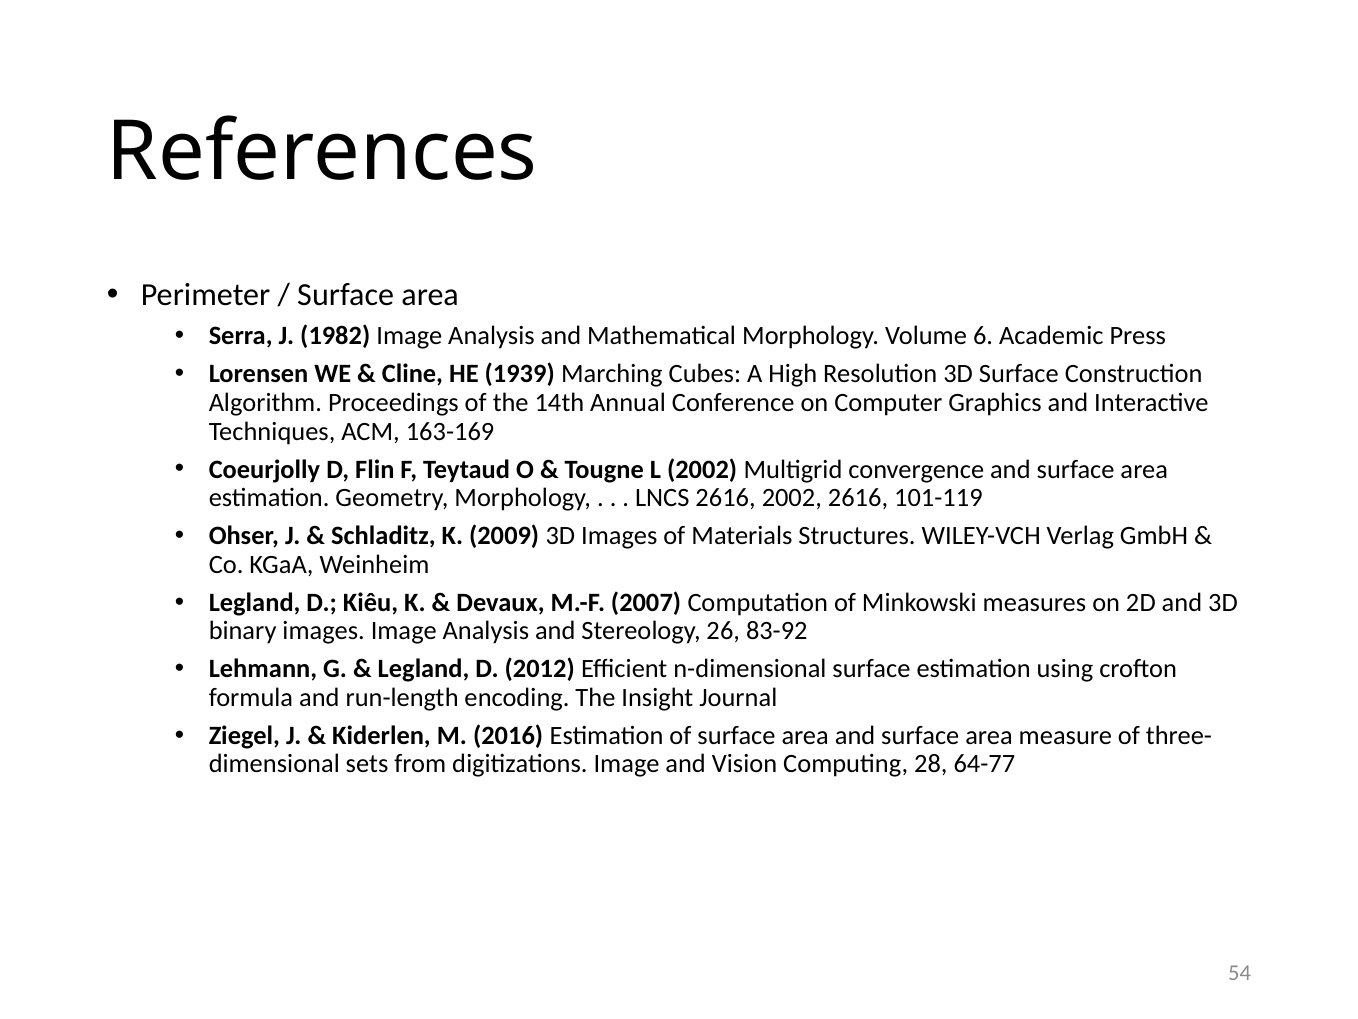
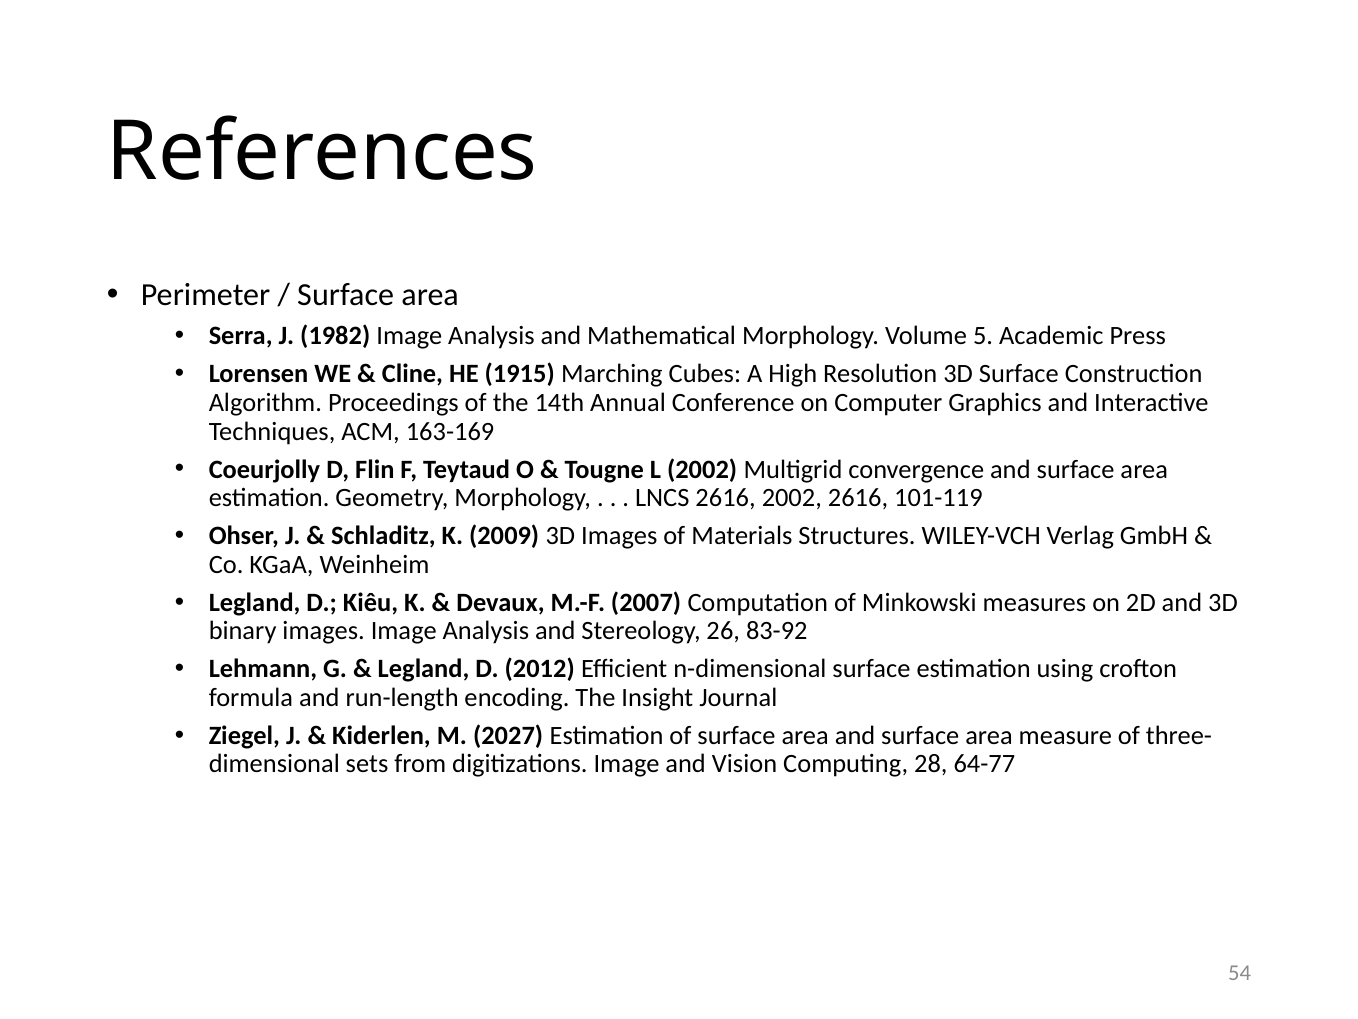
6: 6 -> 5
1939: 1939 -> 1915
2016: 2016 -> 2027
